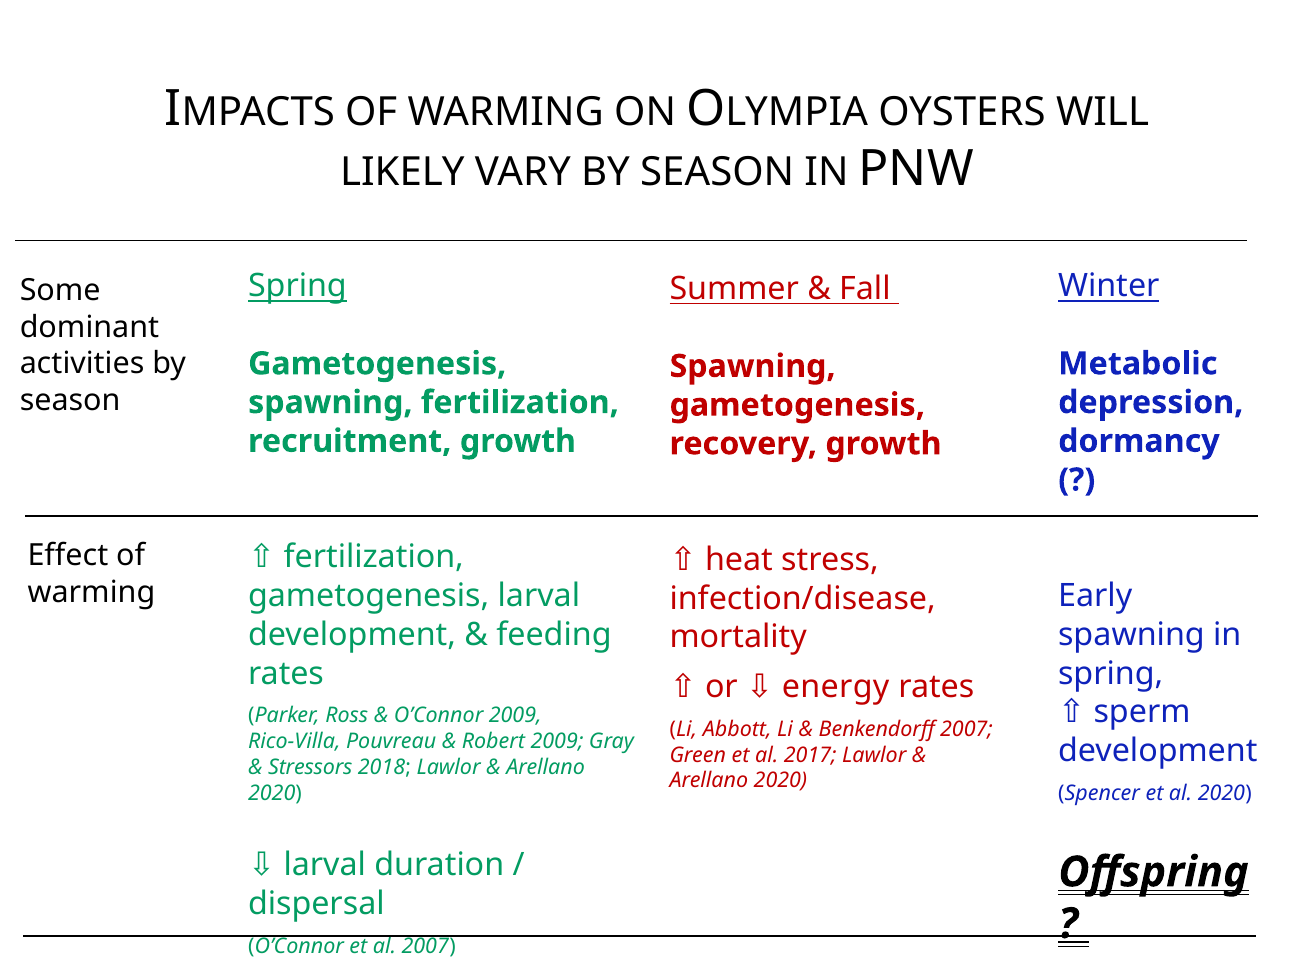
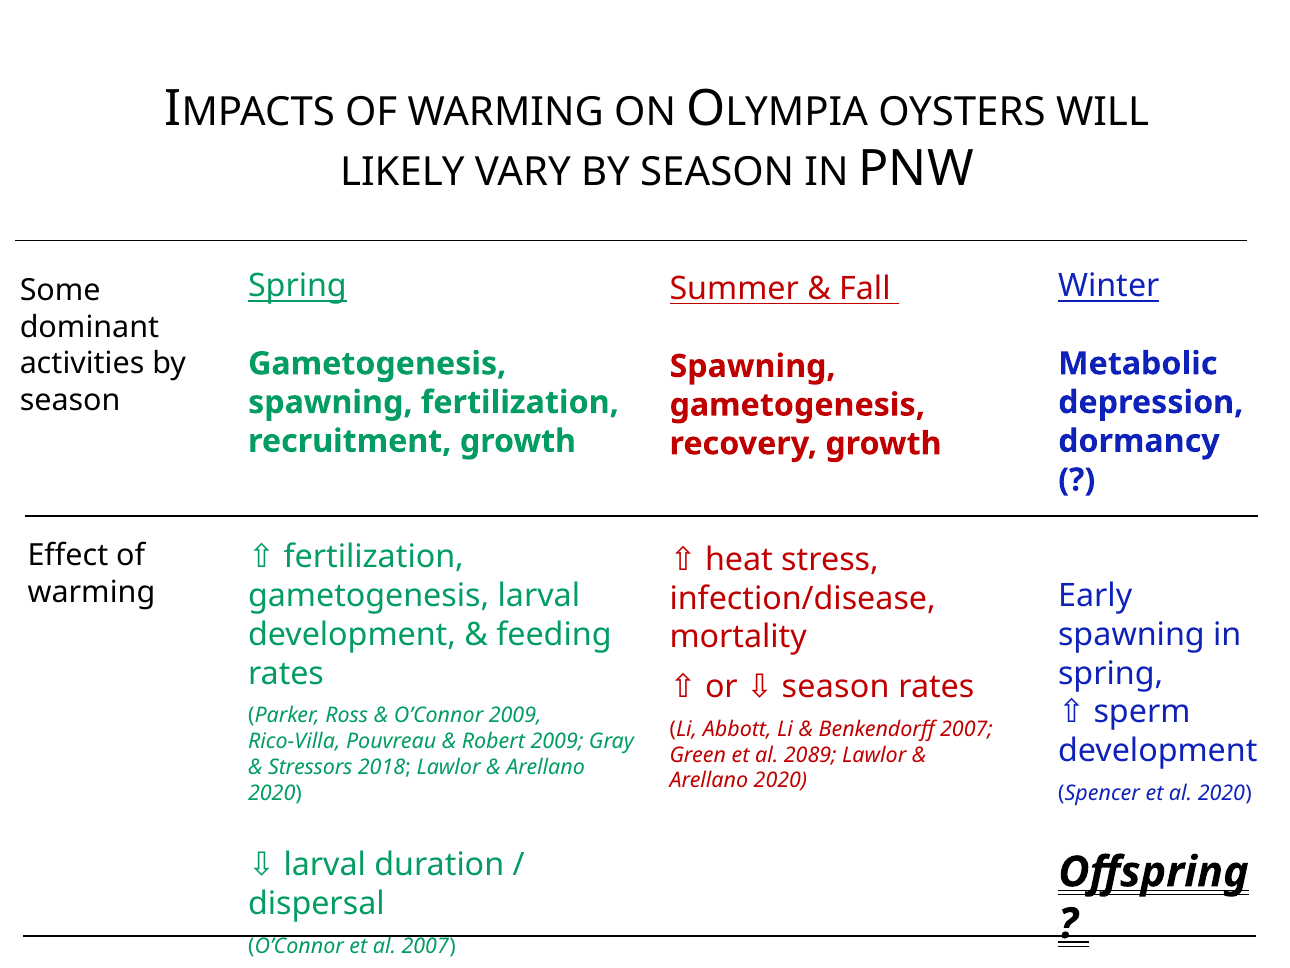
or energy: energy -> season
2017: 2017 -> 2089
